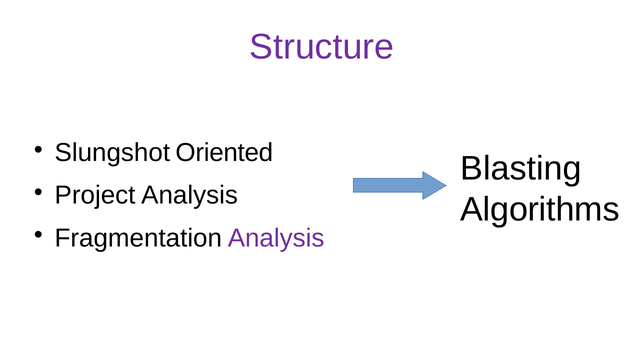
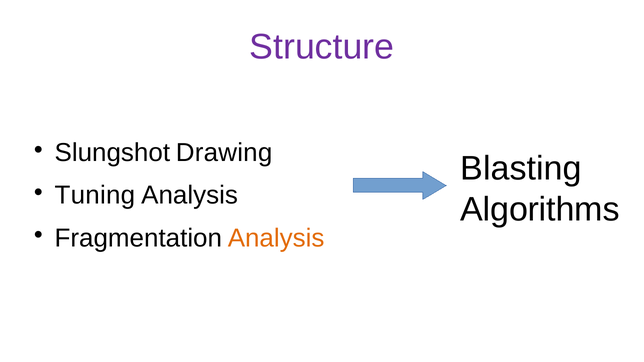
Oriented: Oriented -> Drawing
Project: Project -> Tuning
Analysis at (276, 238) colour: purple -> orange
